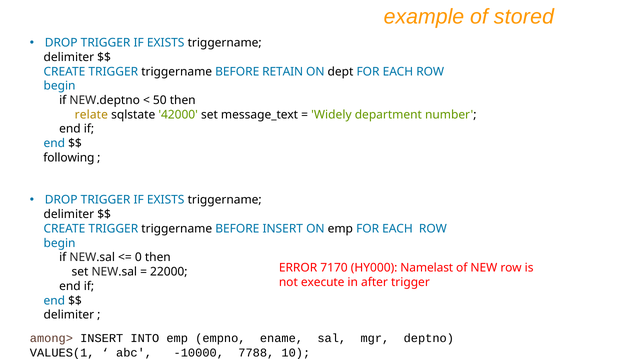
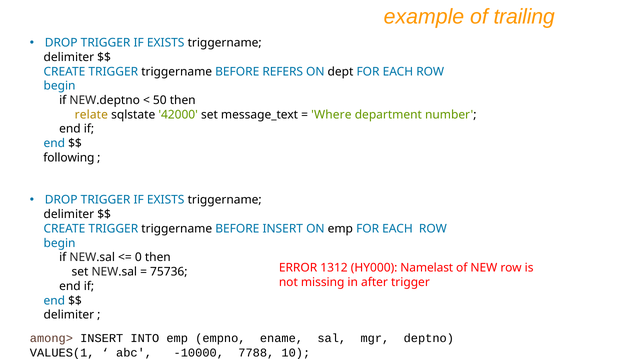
stored: stored -> trailing
RETAIN: RETAIN -> REFERS
Widely: Widely -> Where
7170: 7170 -> 1312
22000: 22000 -> 75736
execute: execute -> missing
